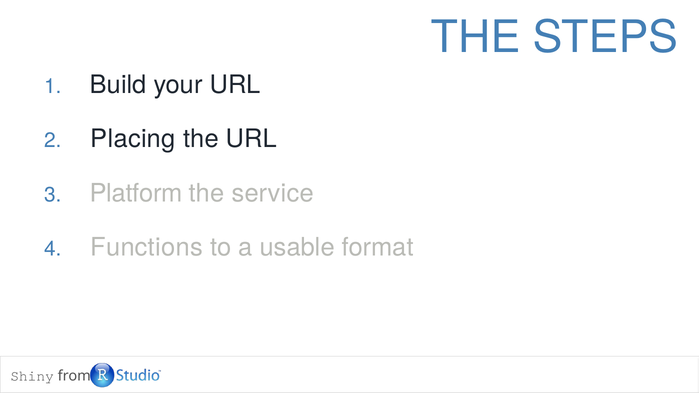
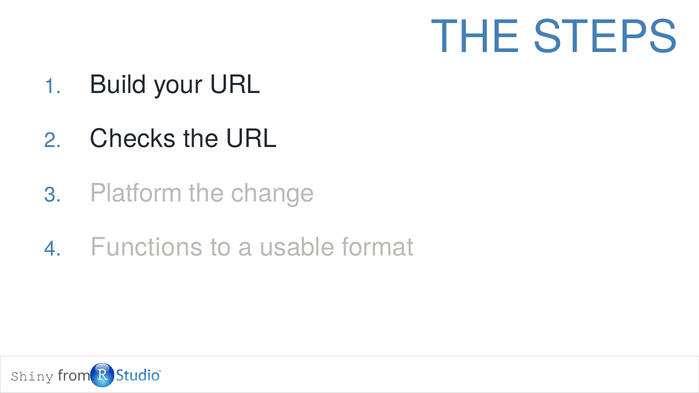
Placing: Placing -> Checks
service: service -> change
